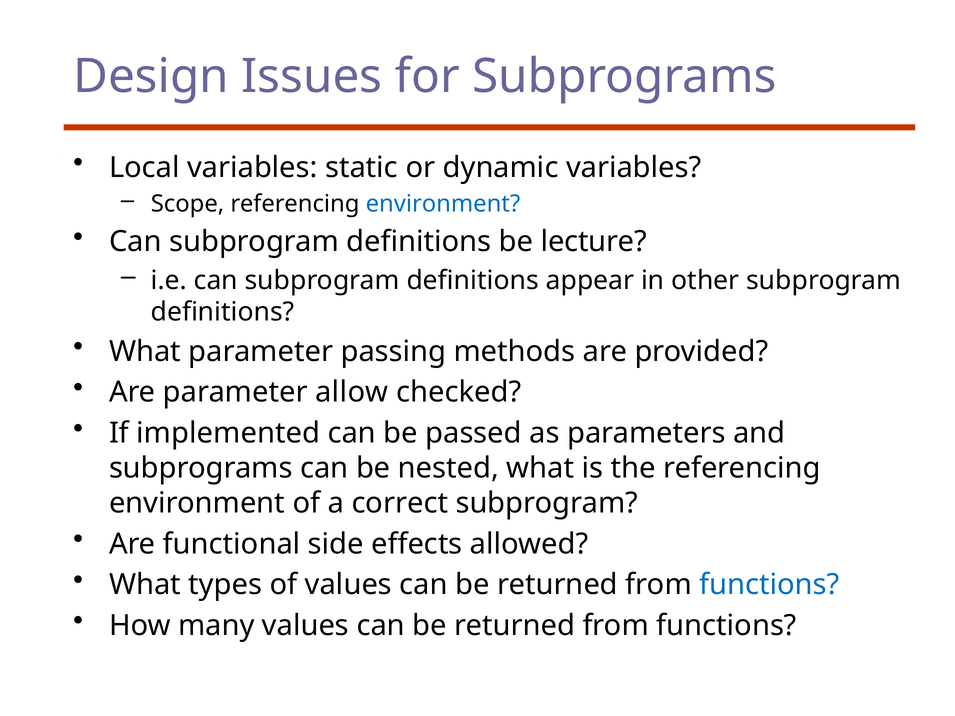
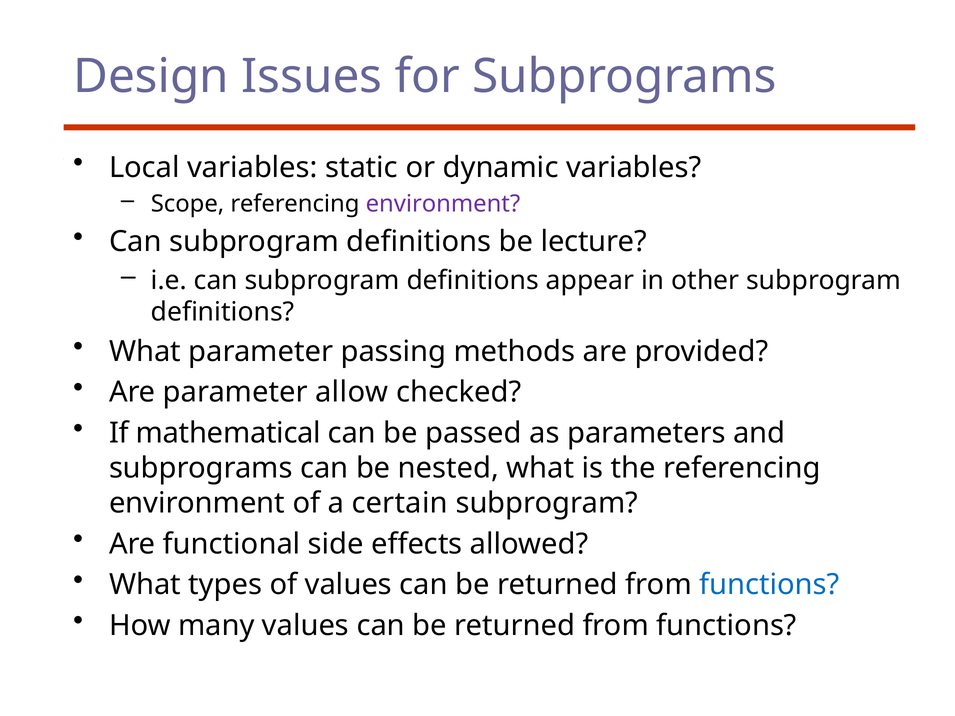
environment at (443, 204) colour: blue -> purple
implemented: implemented -> mathematical
correct: correct -> certain
